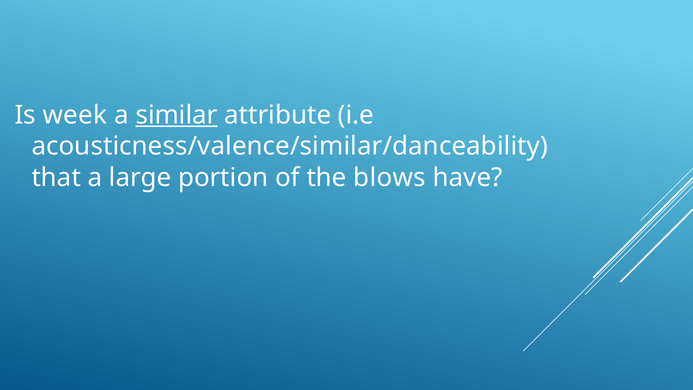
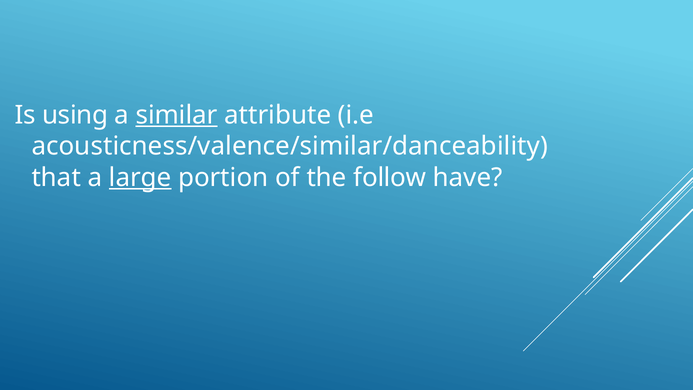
week: week -> using
large underline: none -> present
blows: blows -> follow
